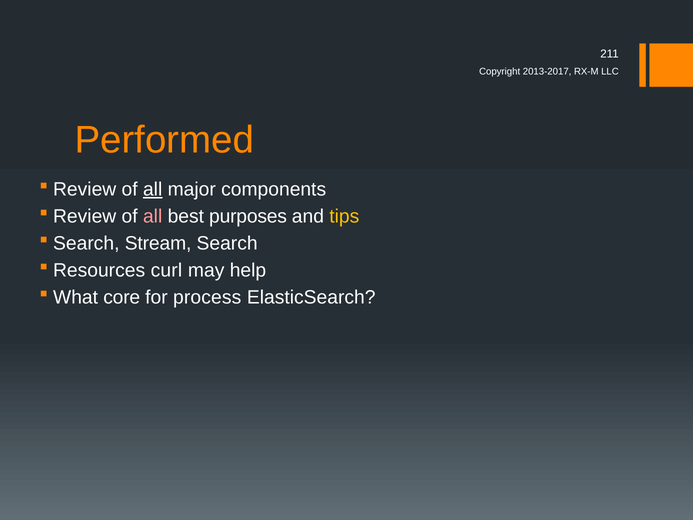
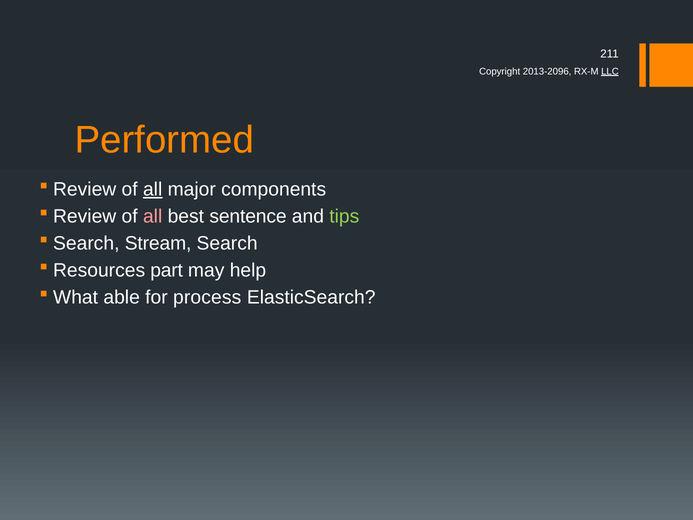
2013-2017: 2013-2017 -> 2013-2096
LLC underline: none -> present
purposes: purposes -> sentence
tips colour: yellow -> light green
curl: curl -> part
core: core -> able
